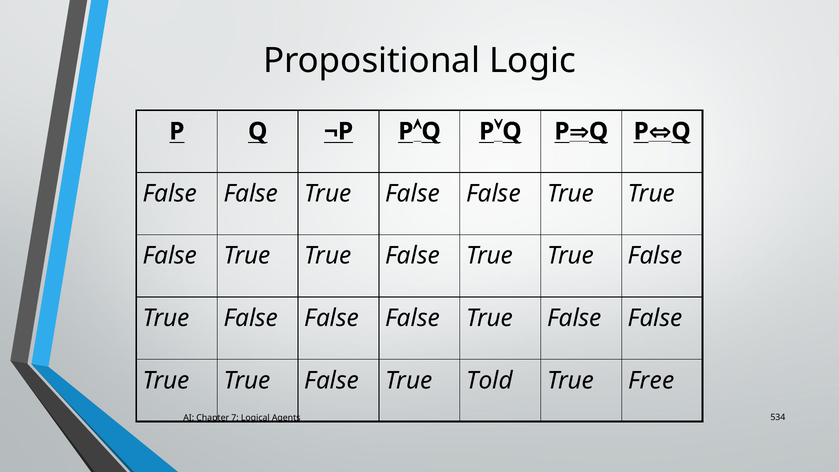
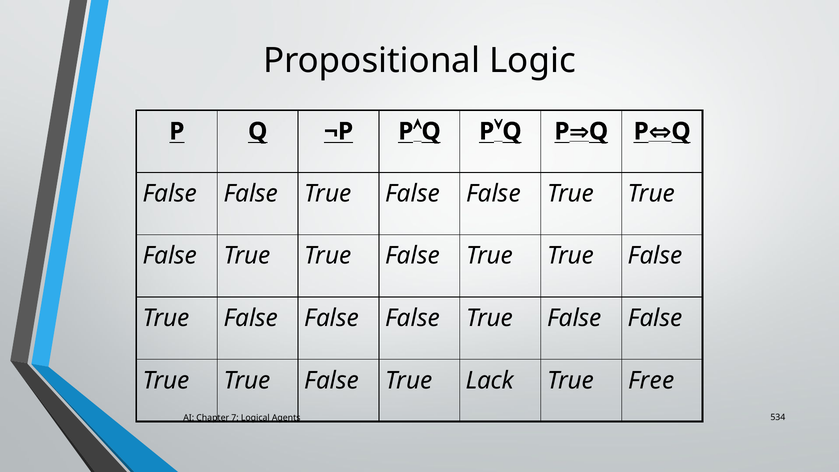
Told: Told -> Lack
